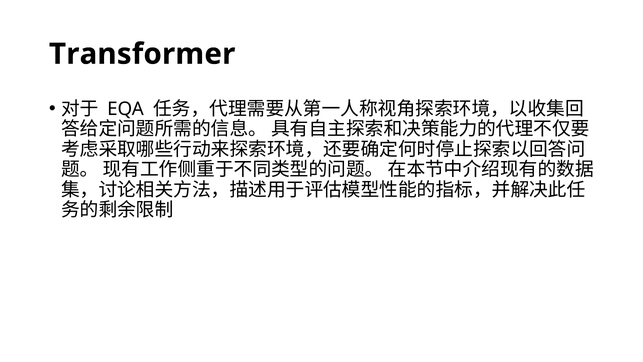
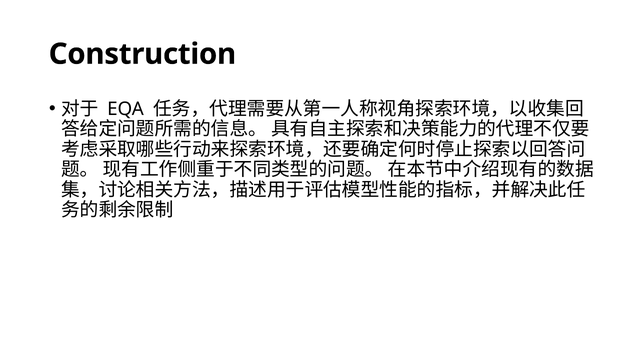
Transformer: Transformer -> Construction
